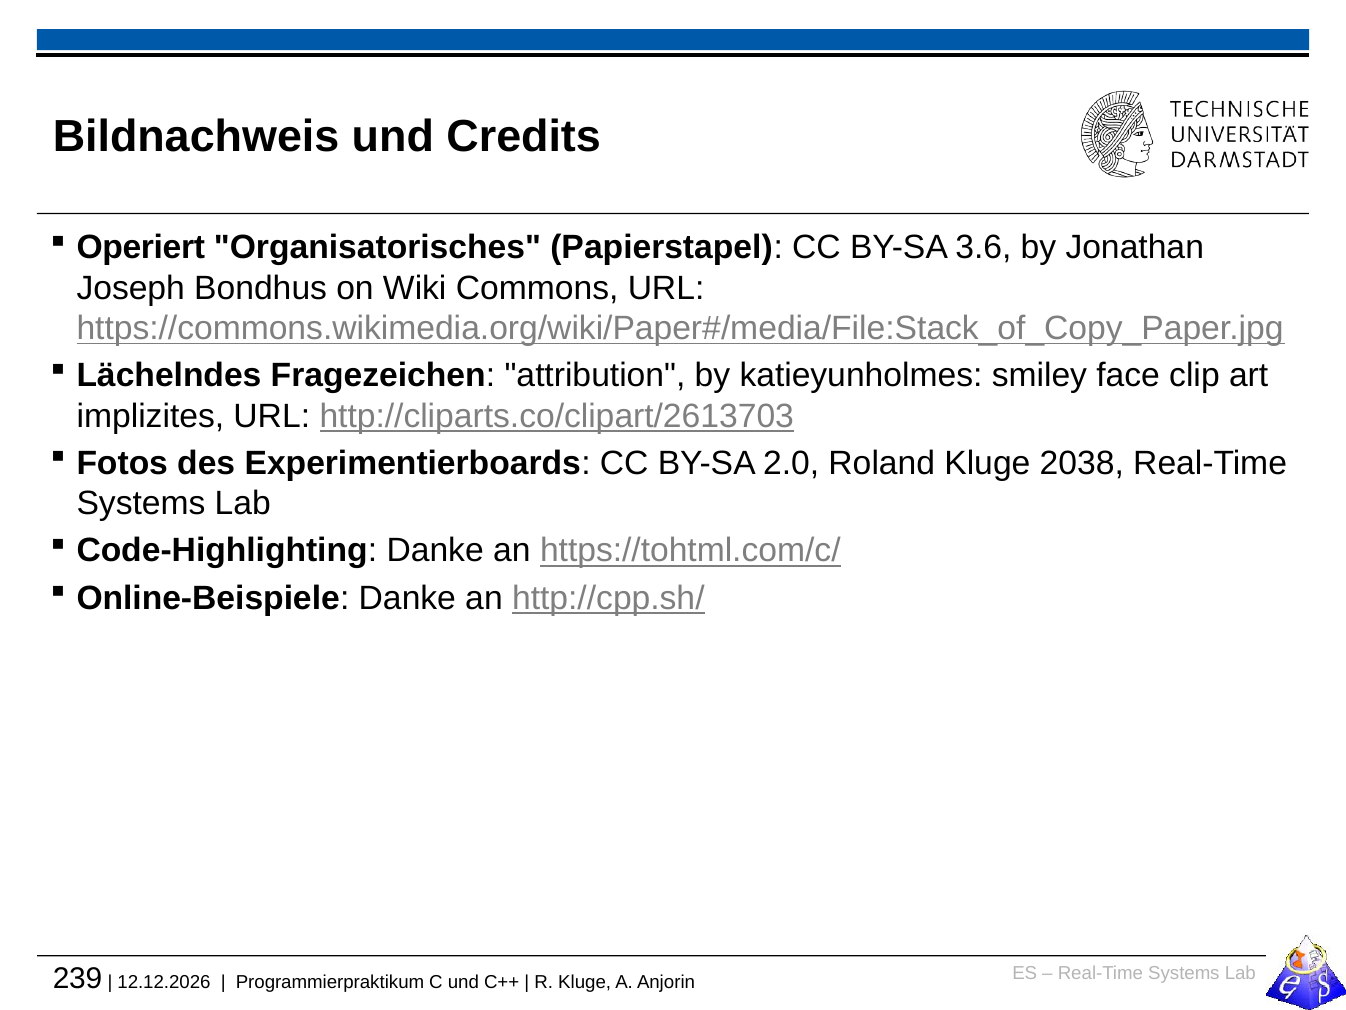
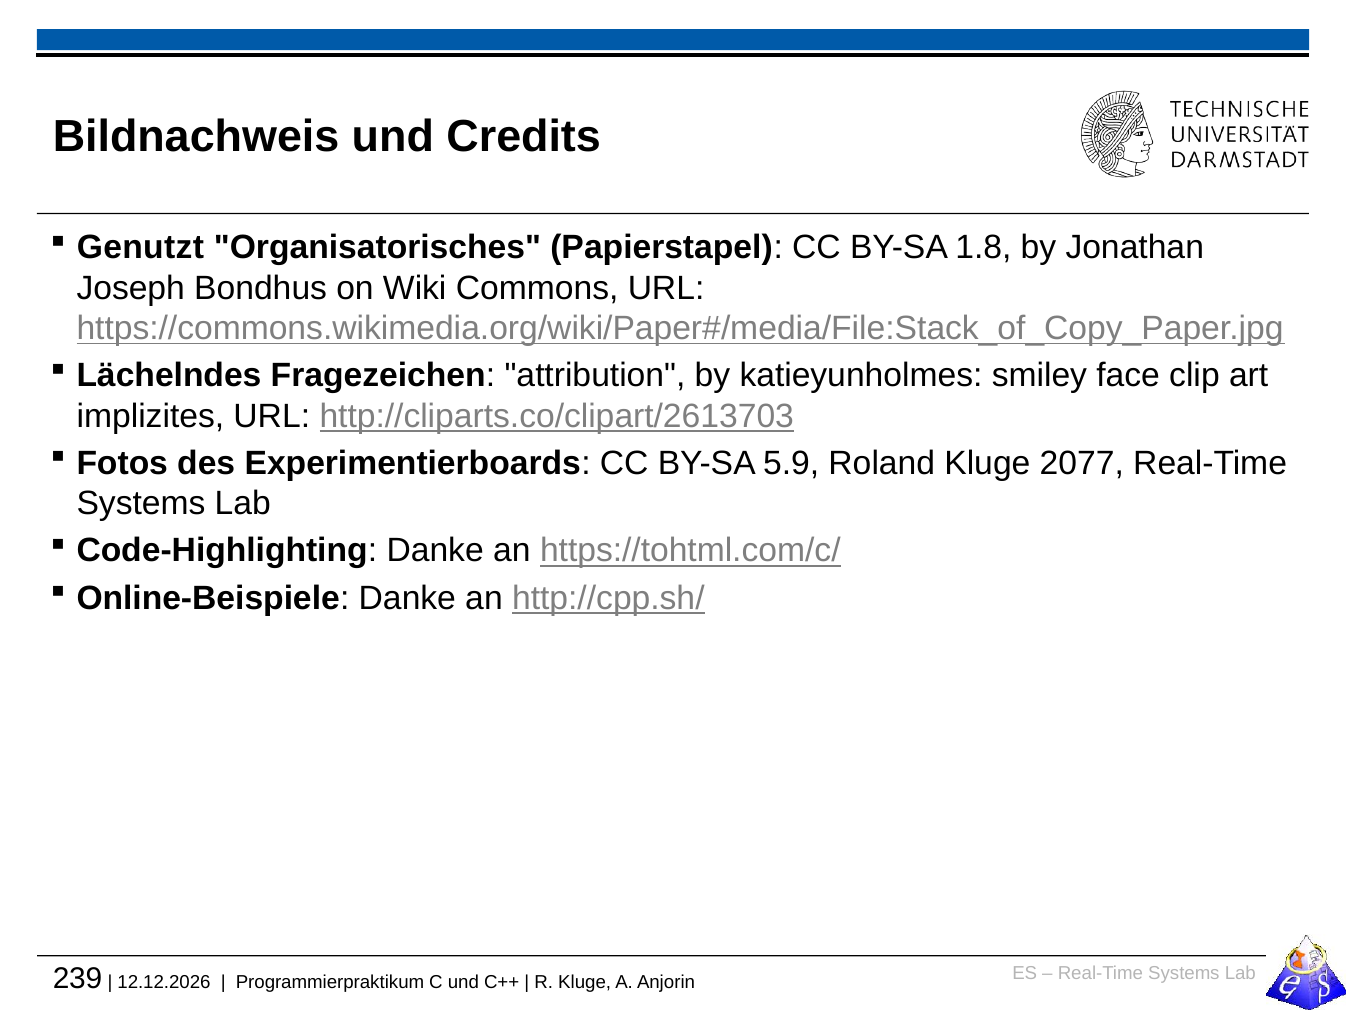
Operiert: Operiert -> Genutzt
3.6: 3.6 -> 1.8
2.0: 2.0 -> 5.9
2038: 2038 -> 2077
